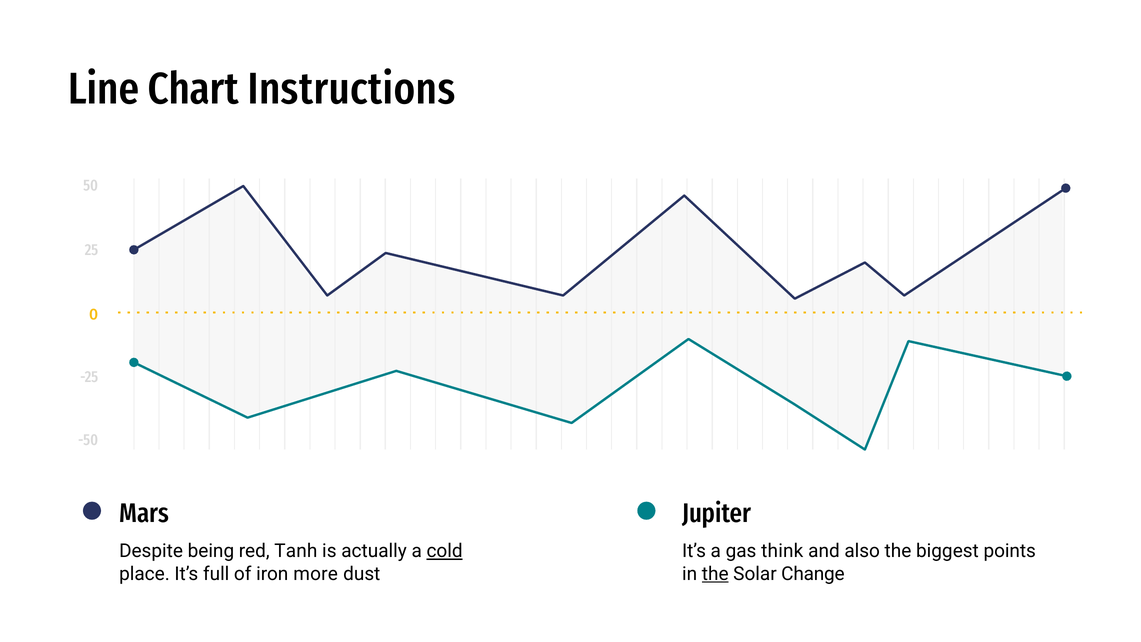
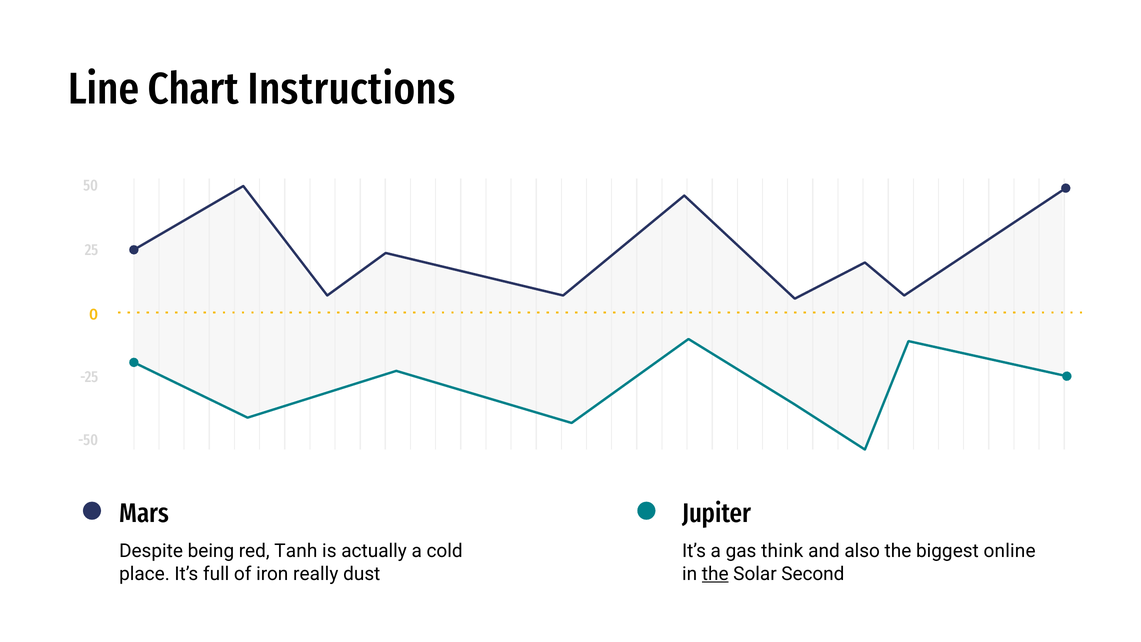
cold underline: present -> none
points: points -> online
more: more -> really
Change: Change -> Second
